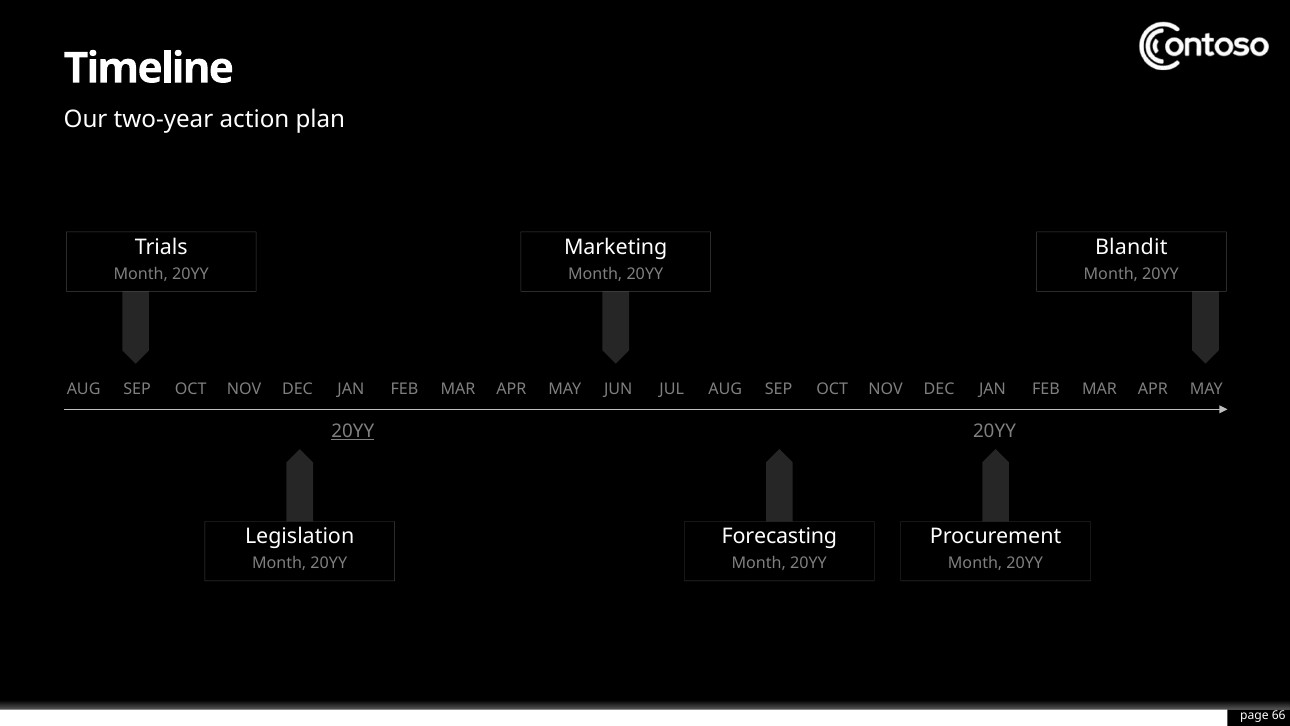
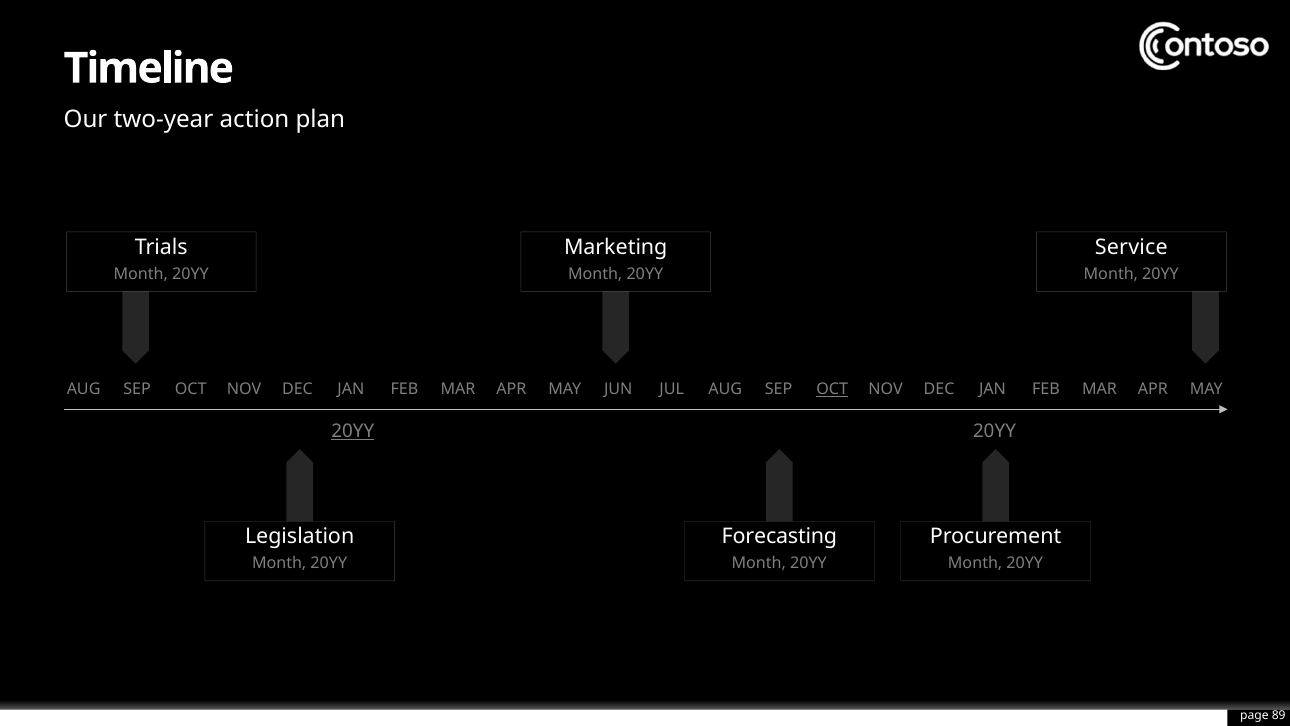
Blandit: Blandit -> Service
OCT at (832, 389) underline: none -> present
66: 66 -> 89
